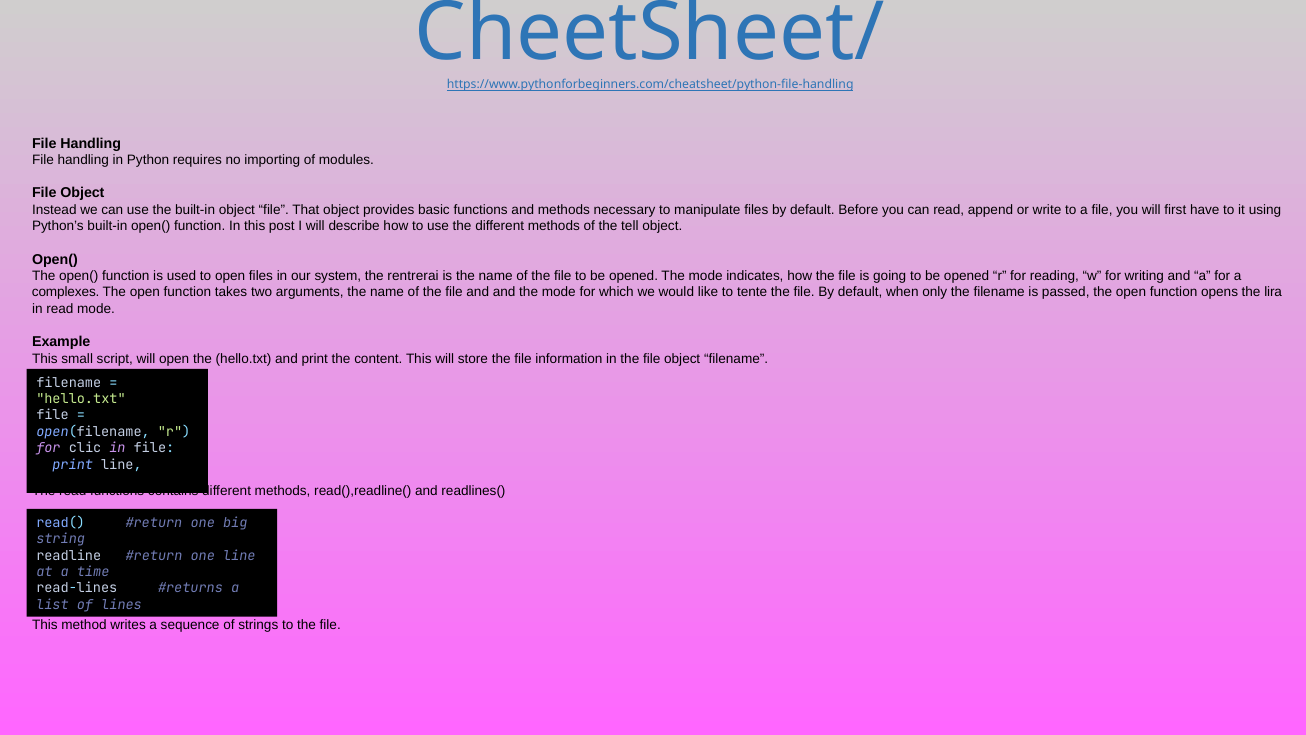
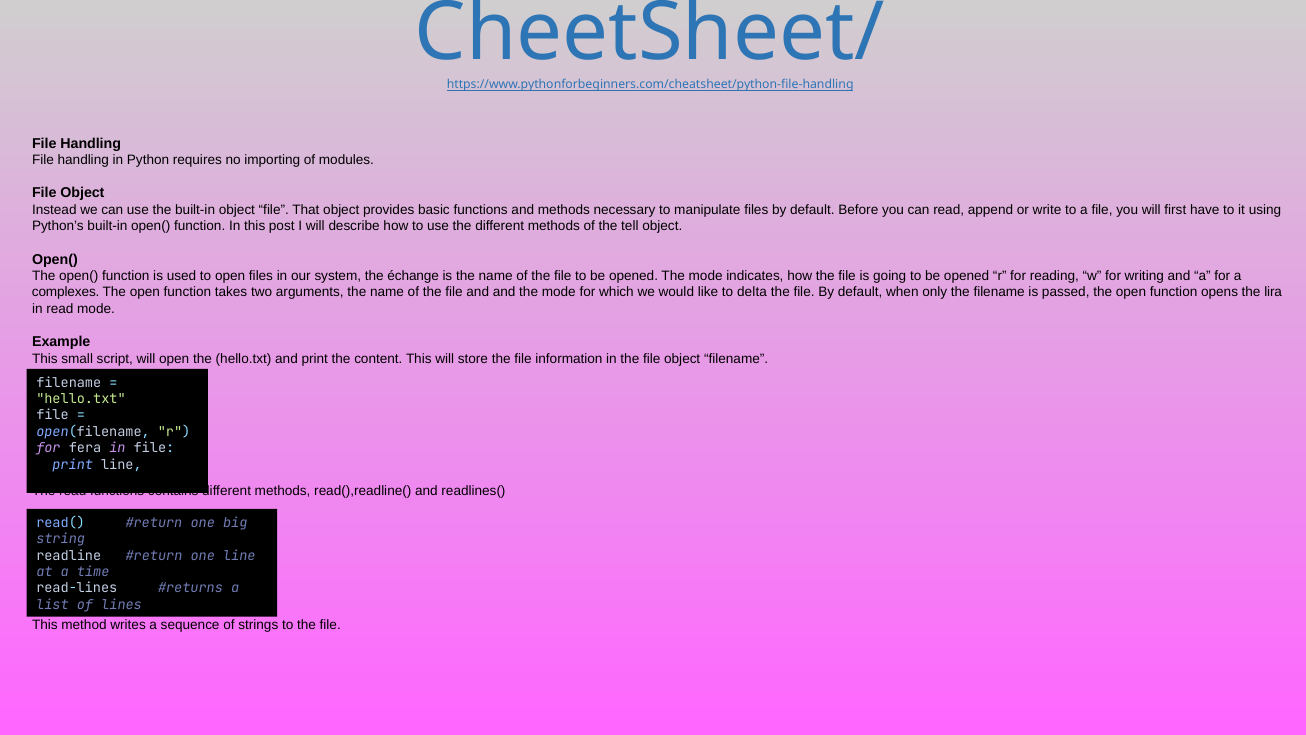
rentrerai: rentrerai -> échange
tente: tente -> delta
clic: clic -> fera
